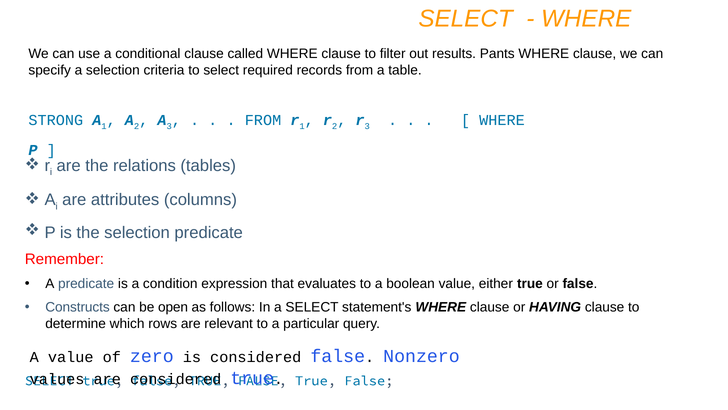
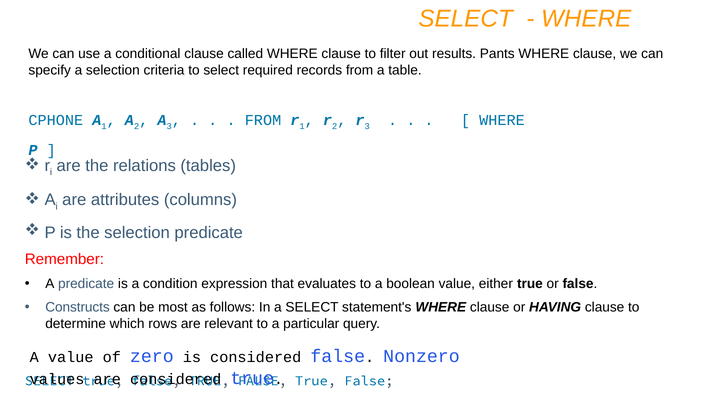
STRONG: STRONG -> CPHONE
open: open -> most
